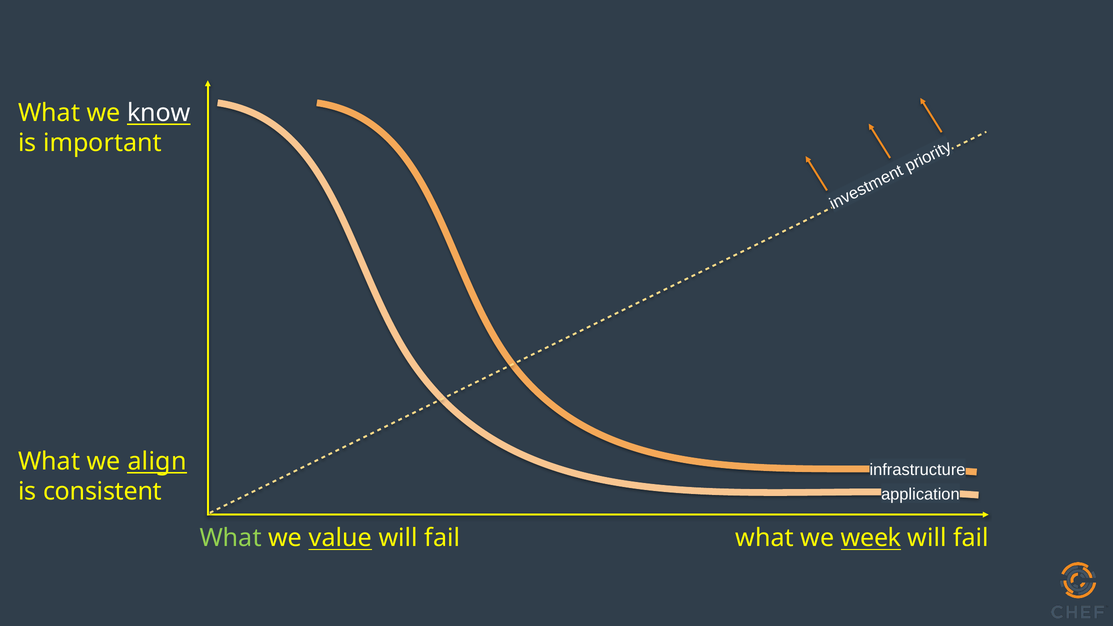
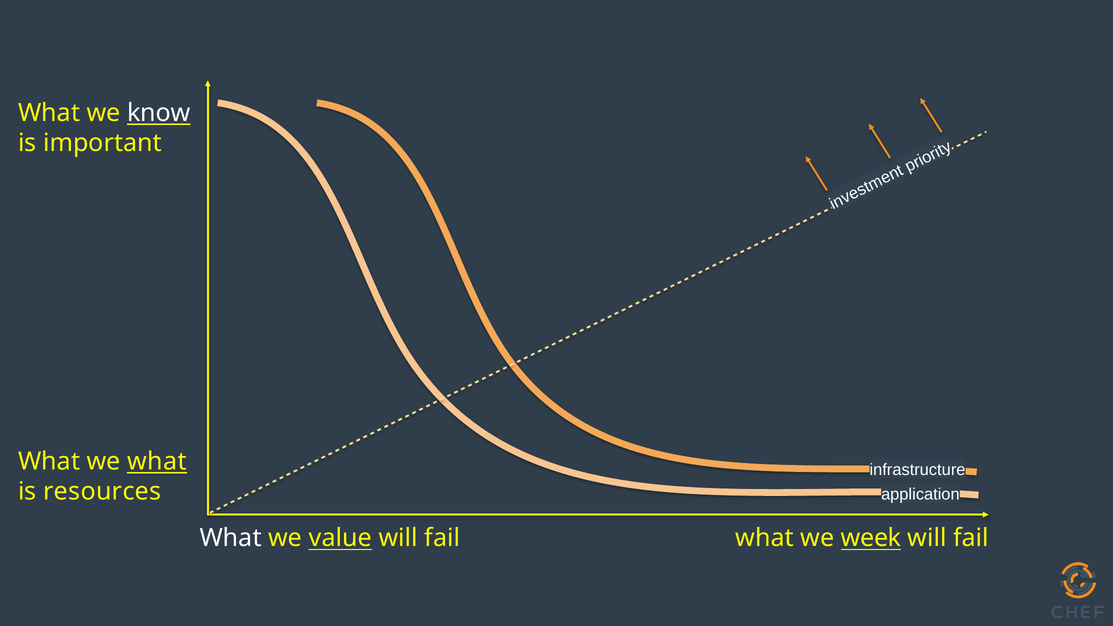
we align: align -> what
consistent: consistent -> resources
What at (231, 538) colour: light green -> white
